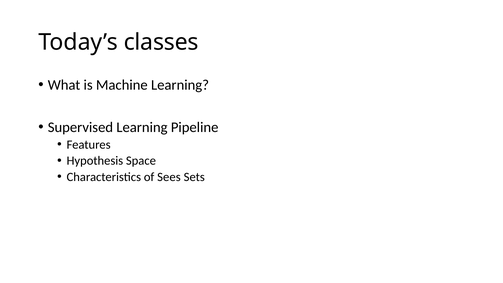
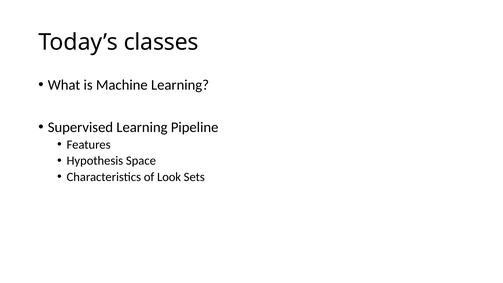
Sees: Sees -> Look
